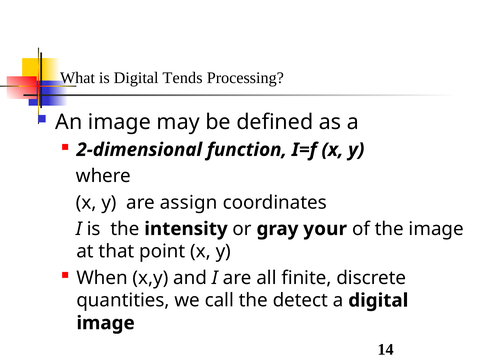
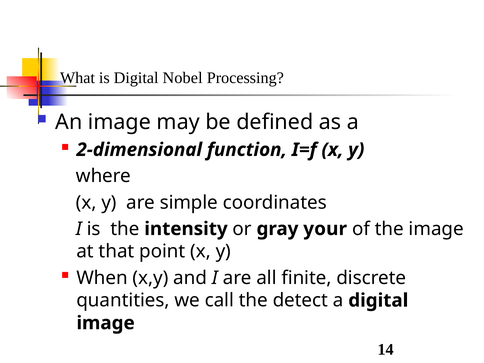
Tends: Tends -> Nobel
assign: assign -> simple
